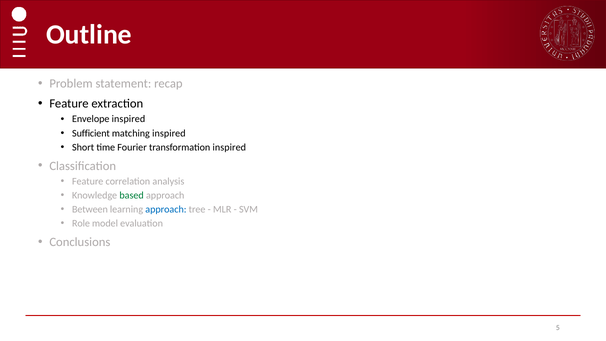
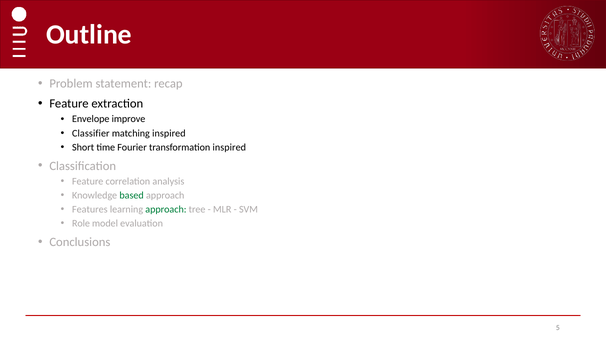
Envelope inspired: inspired -> improve
Sufficient: Sufficient -> Classifier
Between: Between -> Features
approach at (166, 209) colour: blue -> green
